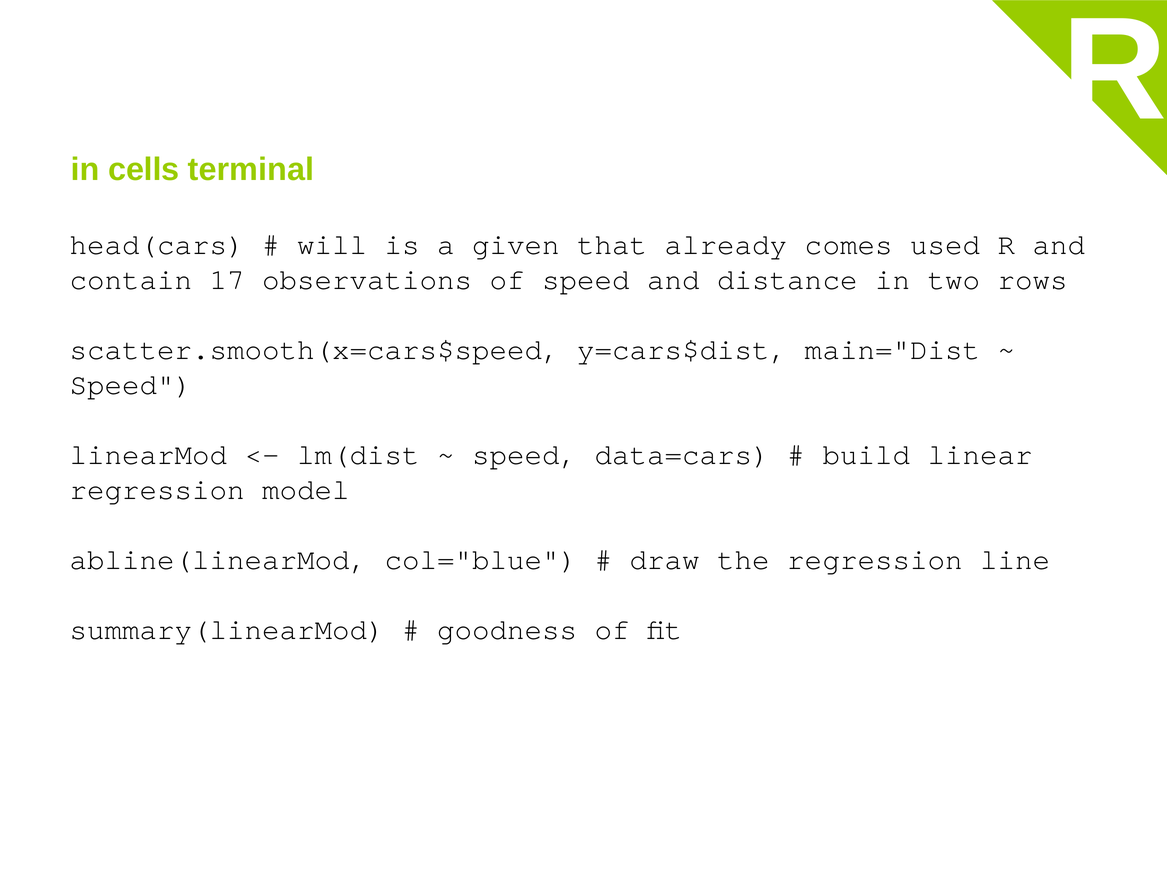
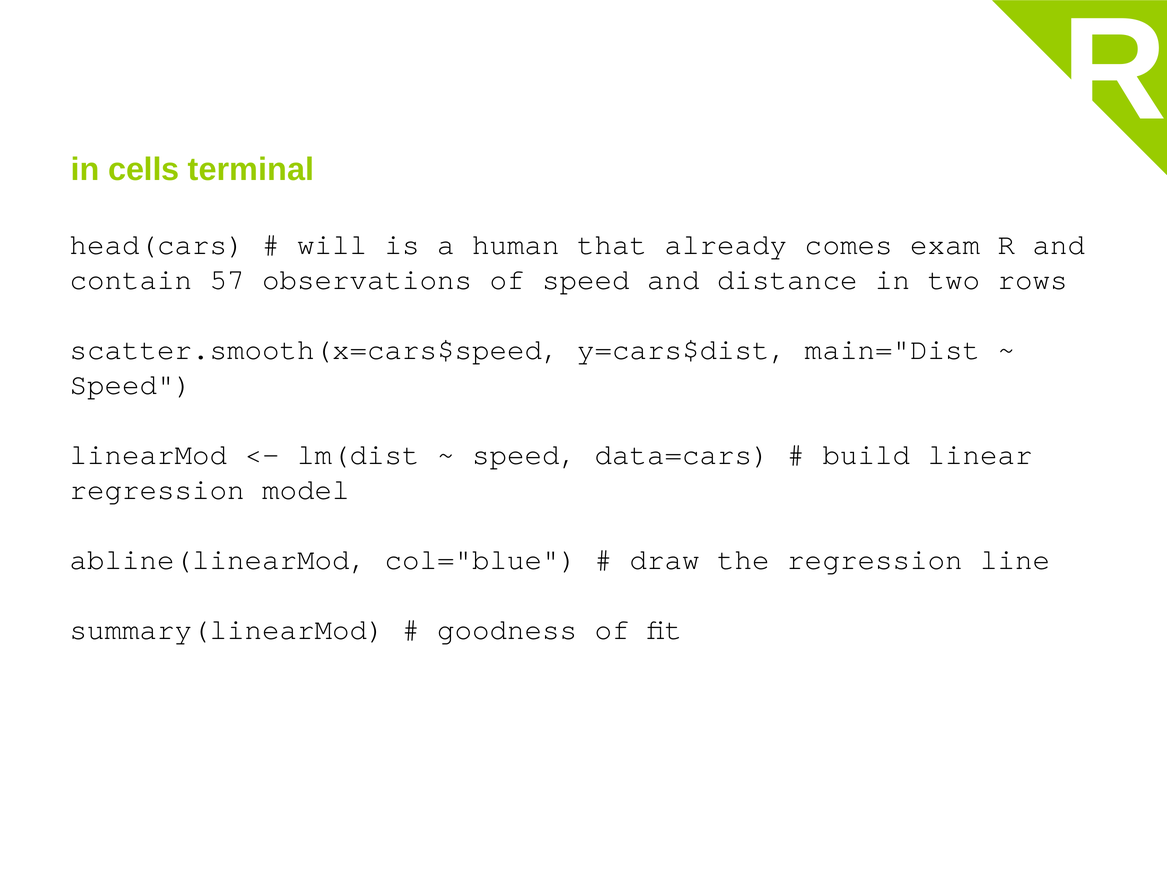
given: given -> human
used: used -> exam
17: 17 -> 57
